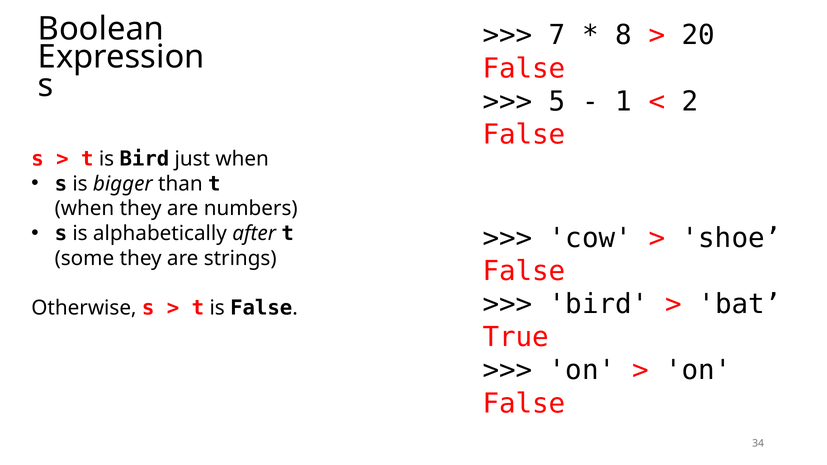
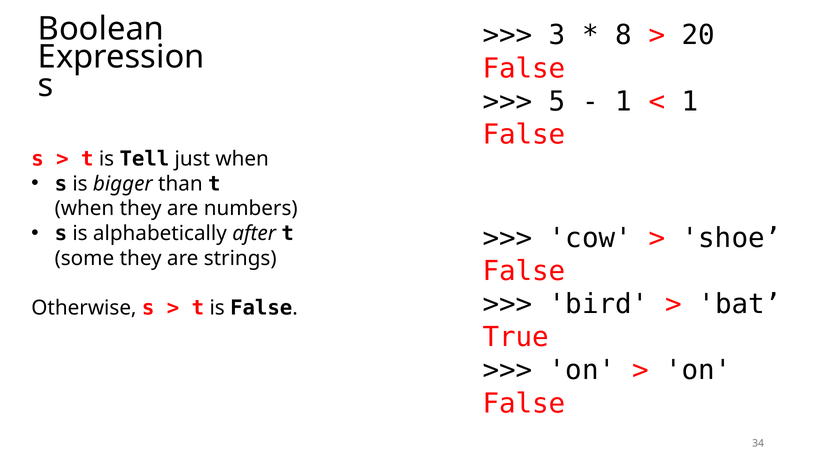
7: 7 -> 3
2 at (690, 102): 2 -> 1
is Bird: Bird -> Tell
